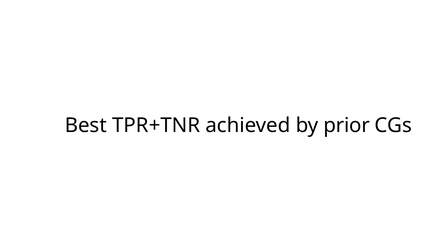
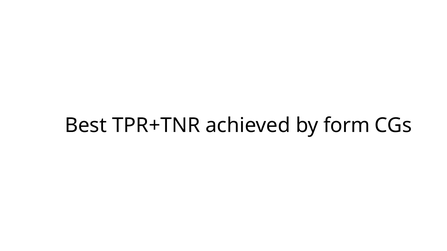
prior: prior -> form
